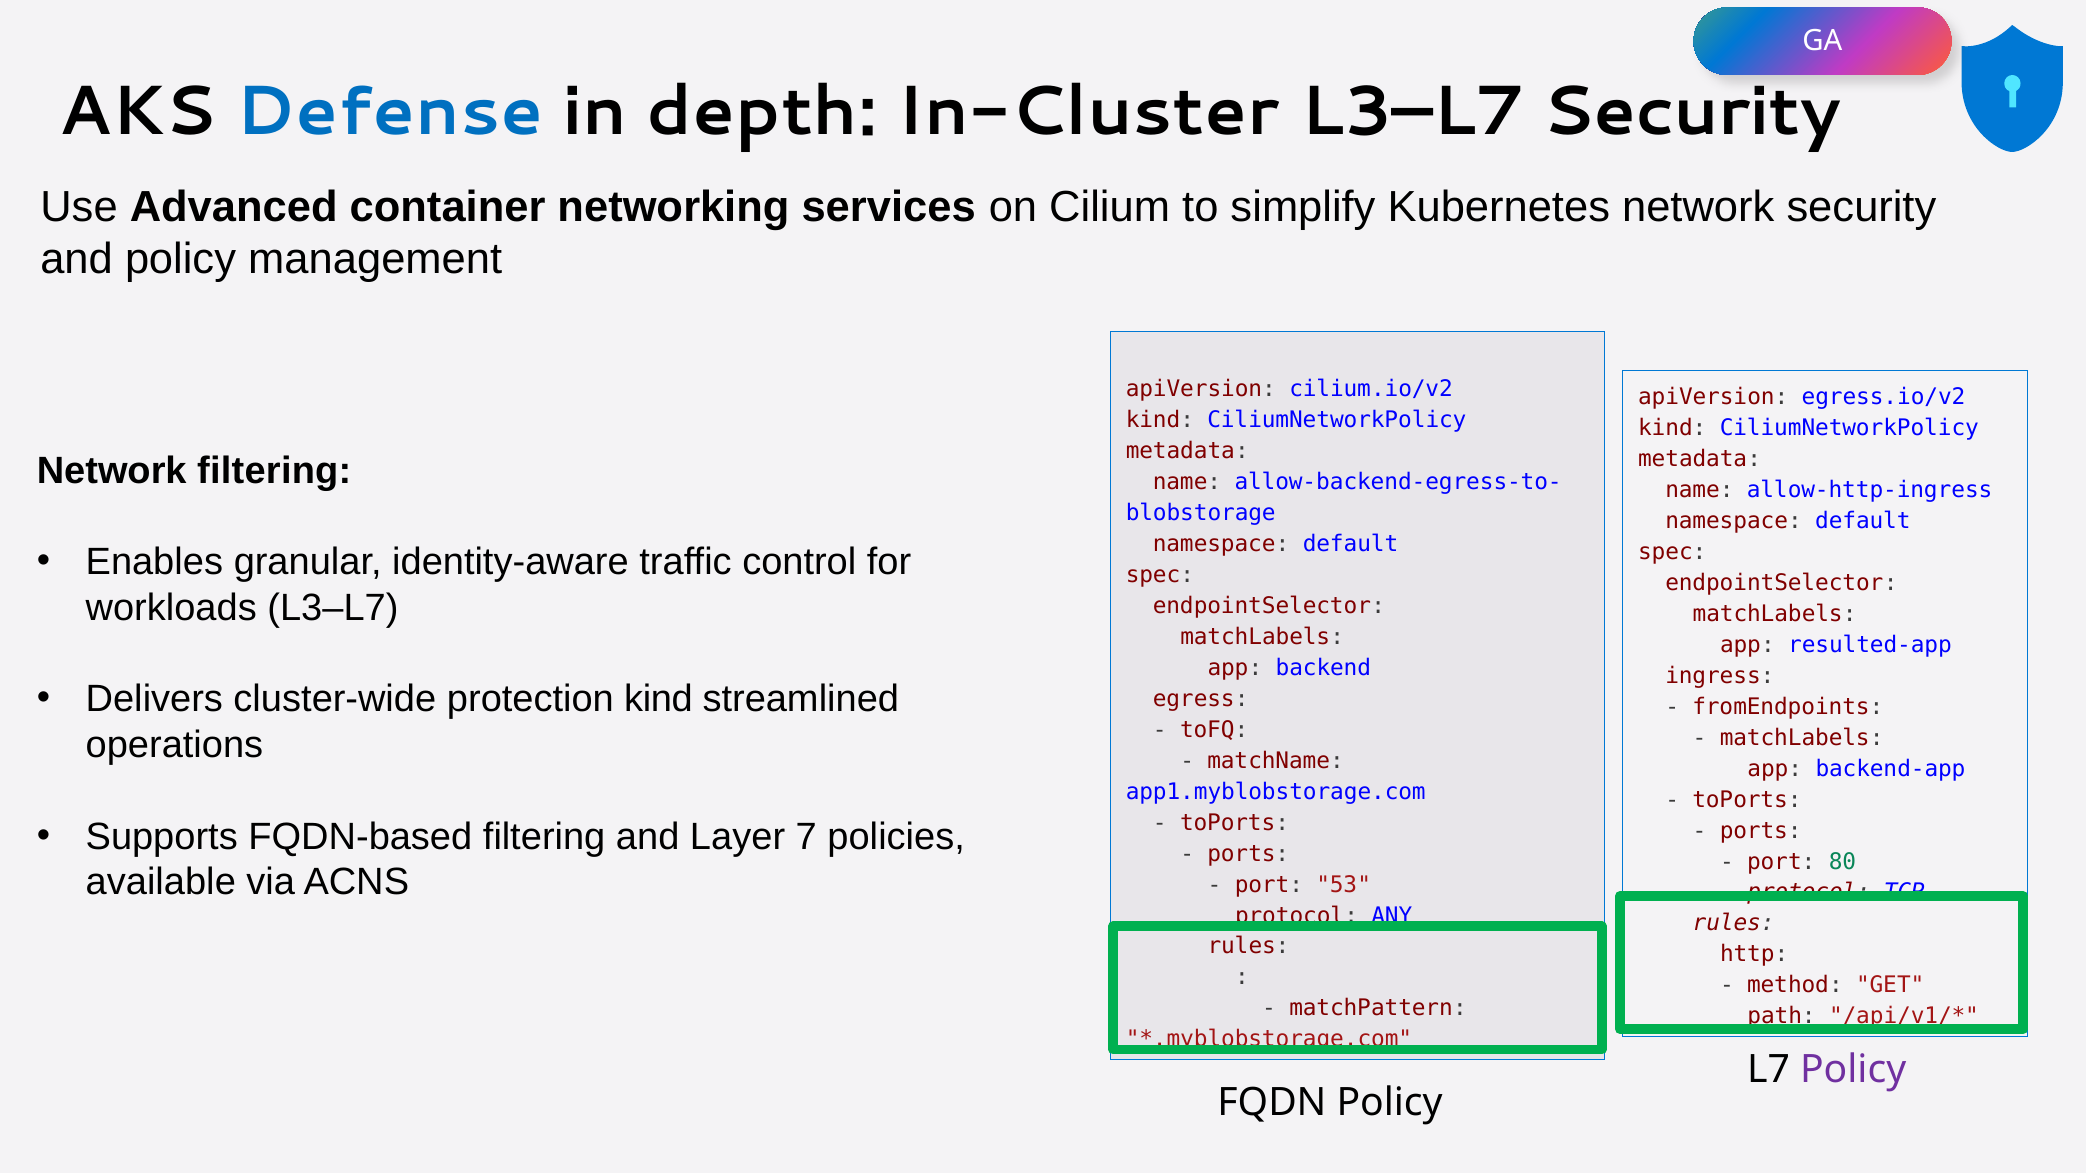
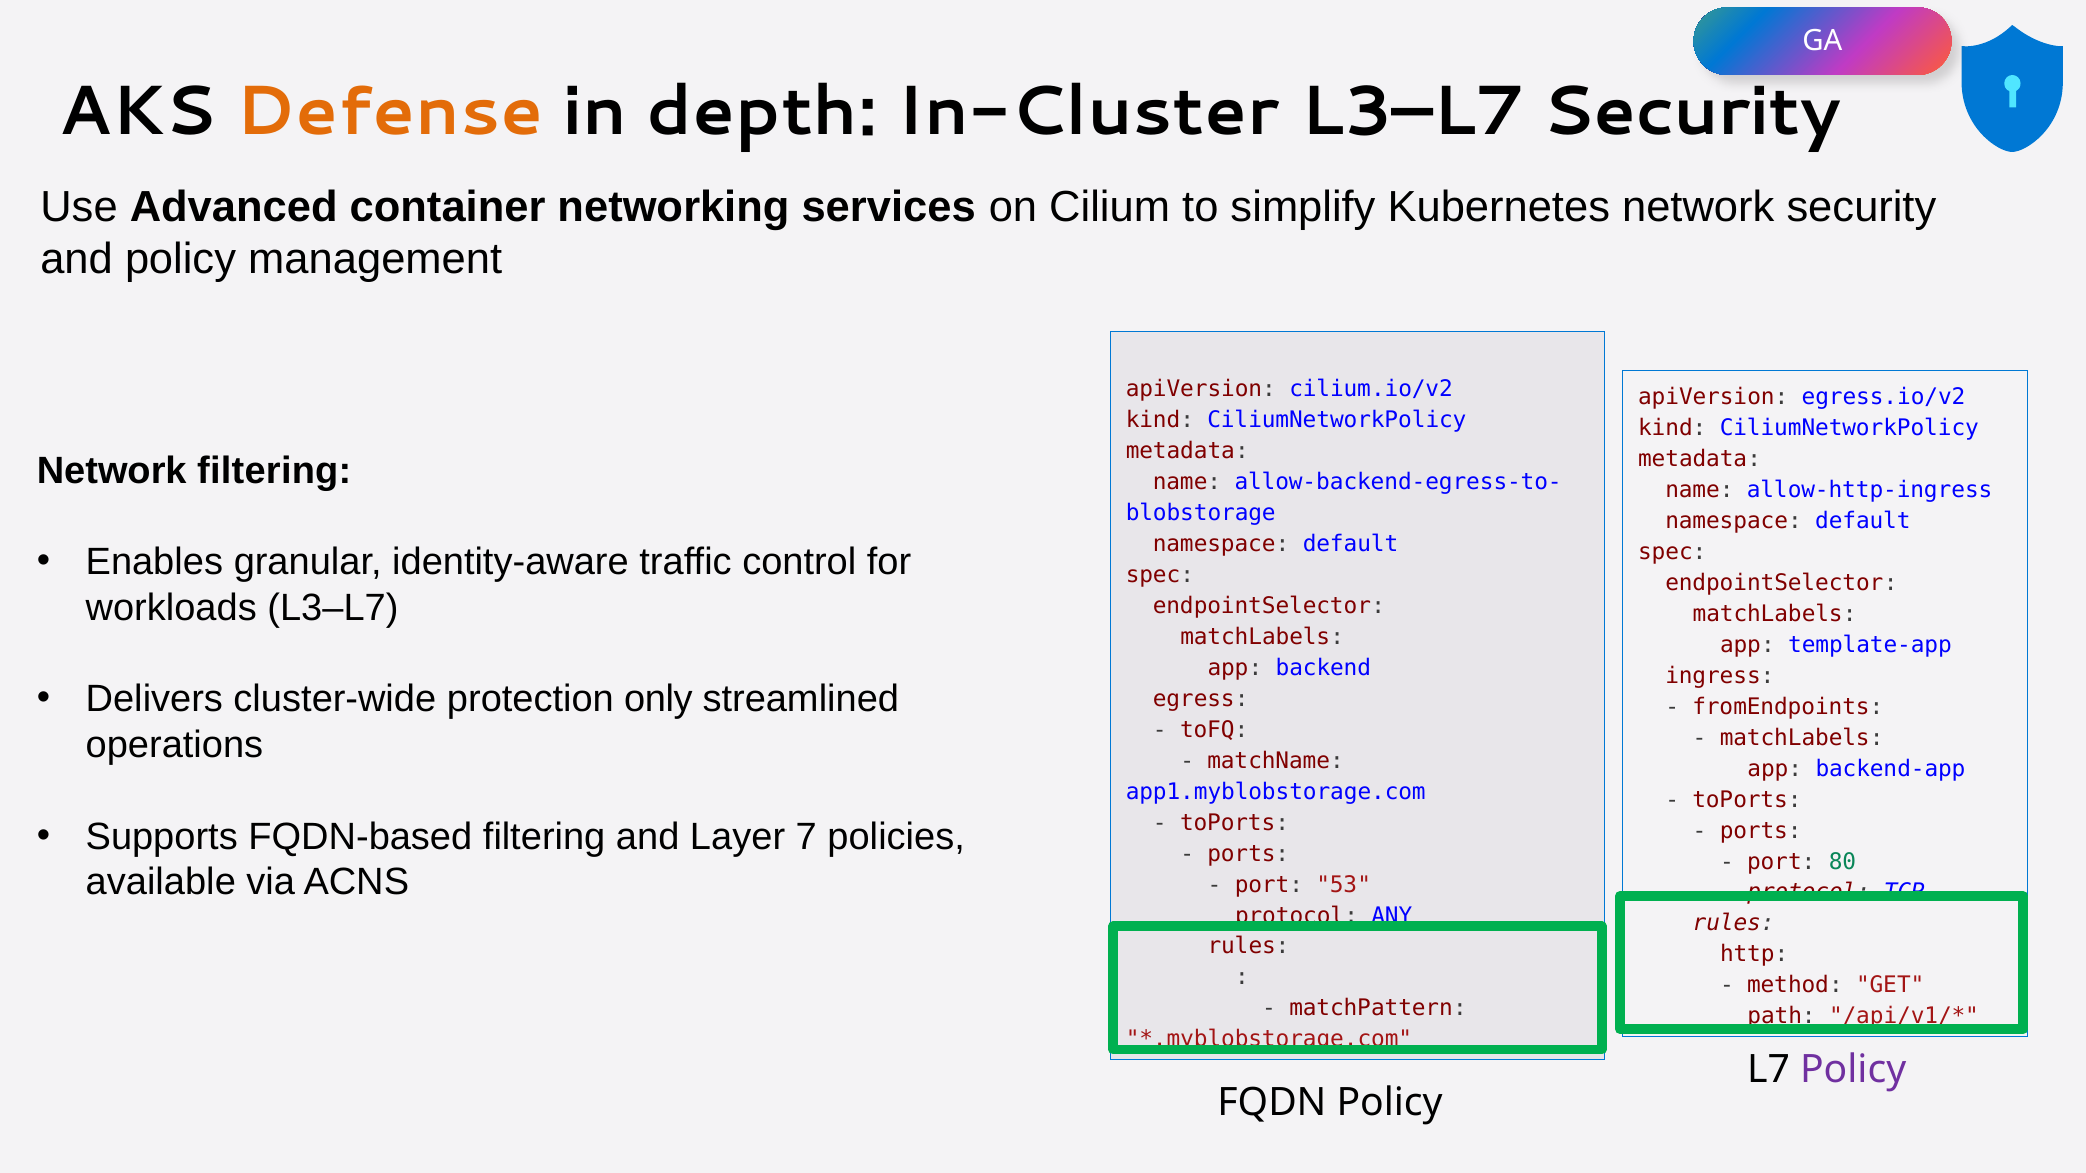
Defense colour: blue -> orange
resulted-app: resulted-app -> template-app
protection kind: kind -> only
